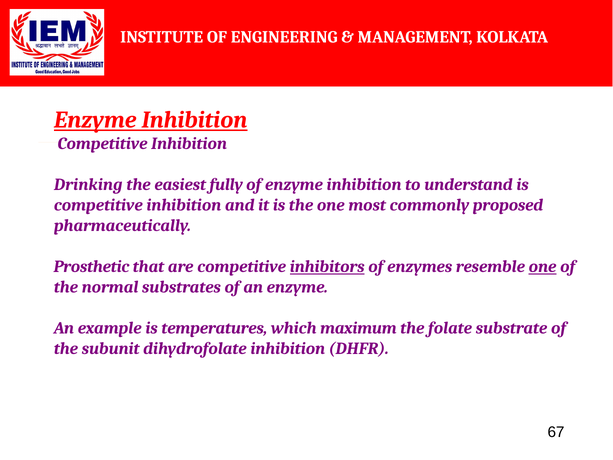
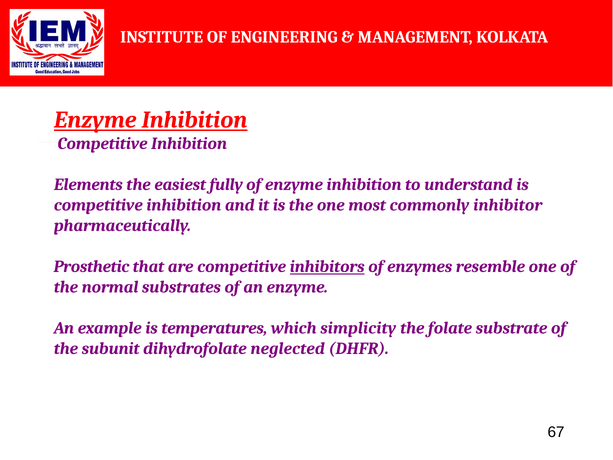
Drinking: Drinking -> Elements
proposed: proposed -> inhibitor
one at (543, 266) underline: present -> none
maximum: maximum -> simplicity
dihydrofolate inhibition: inhibition -> neglected
